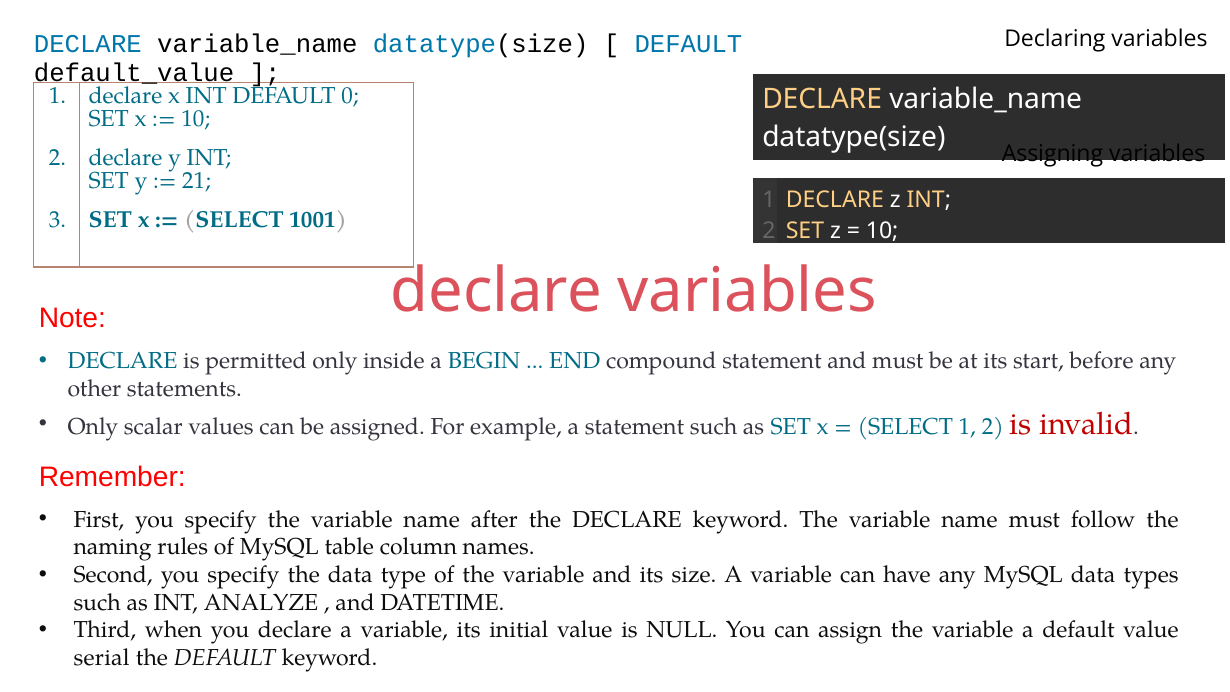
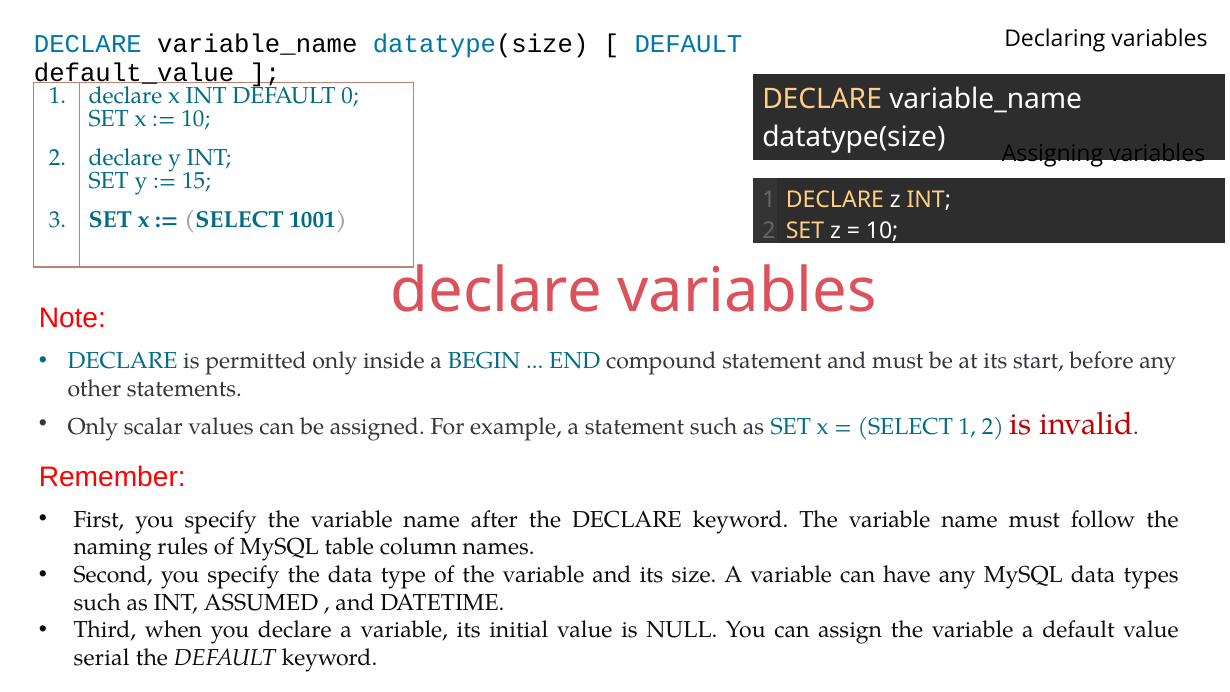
21: 21 -> 15
ANALYZE: ANALYZE -> ASSUMED
